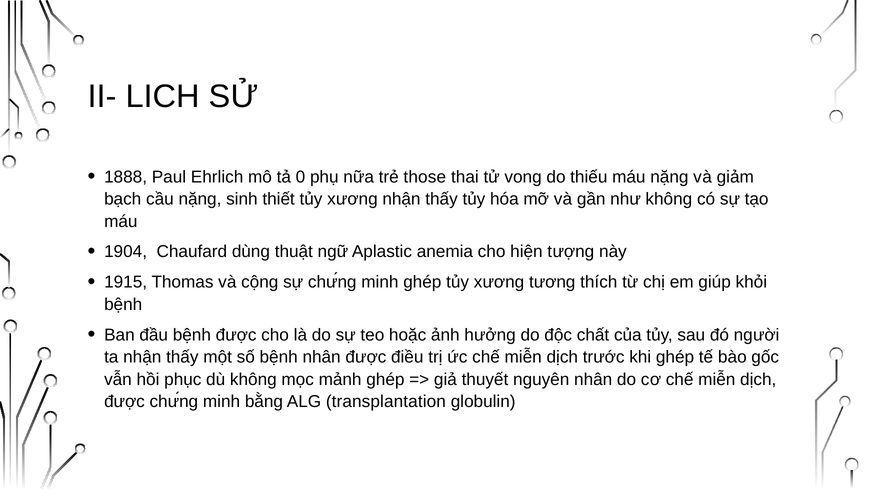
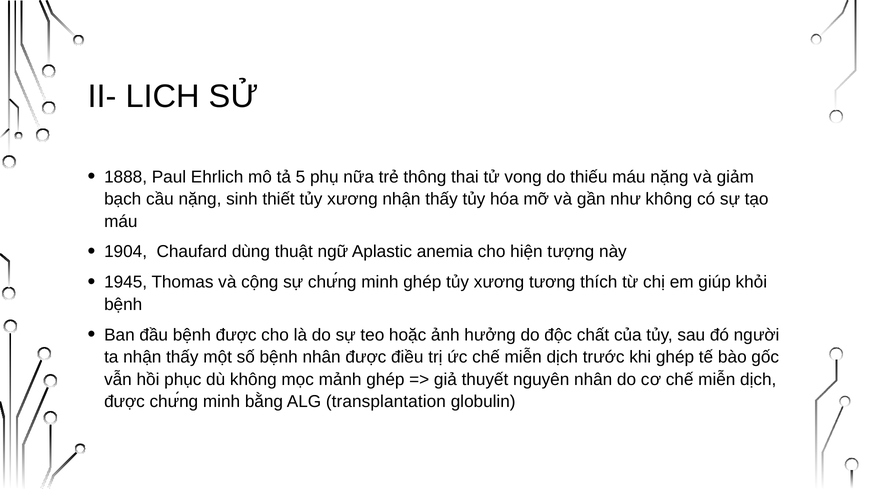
0: 0 -> 5
those: those -> thông
1915: 1915 -> 1945
